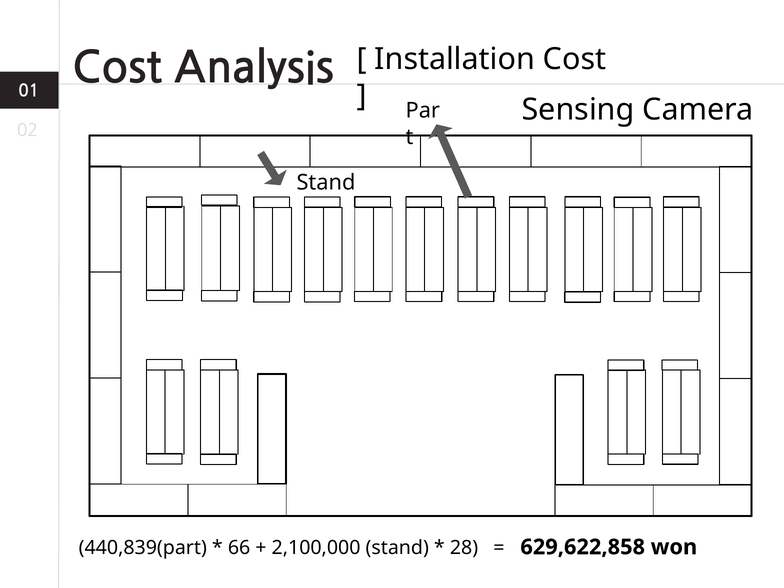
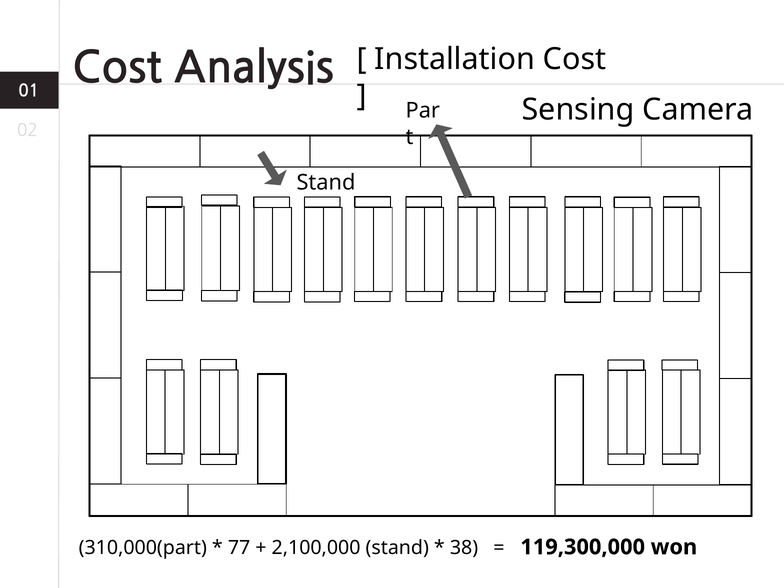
440,839(part: 440,839(part -> 310,000(part
66: 66 -> 77
28: 28 -> 38
629,622,858: 629,622,858 -> 119,300,000
